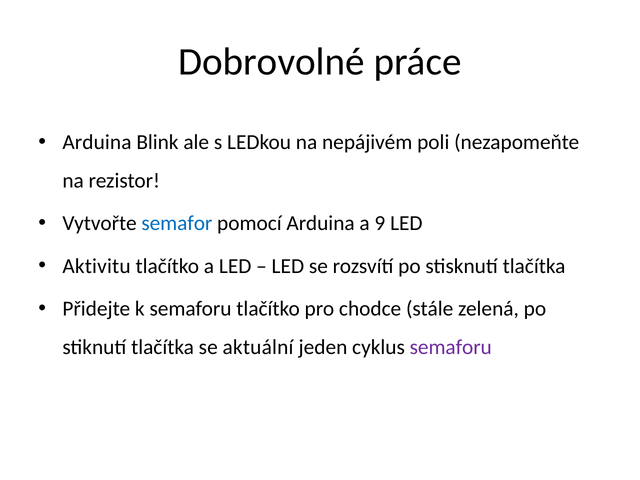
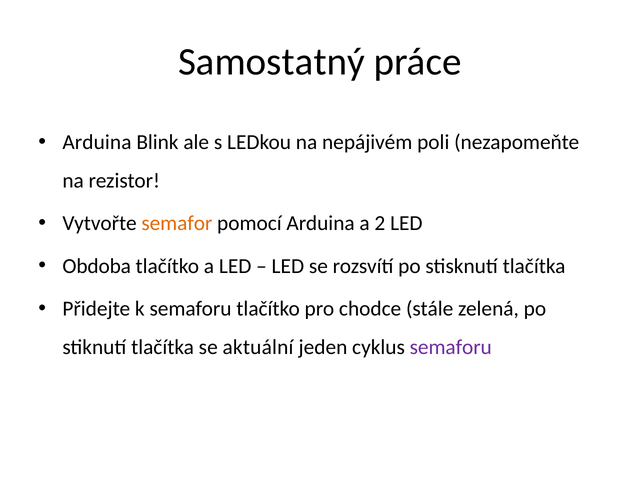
Dobrovolné: Dobrovolné -> Samostatný
semafor colour: blue -> orange
9: 9 -> 2
Aktivitu: Aktivitu -> Obdoba
